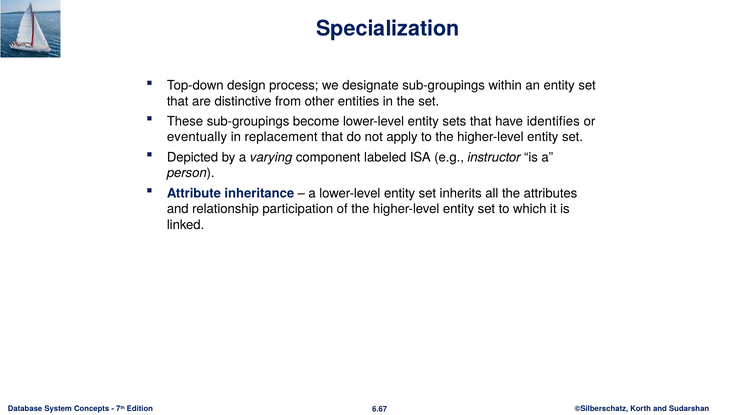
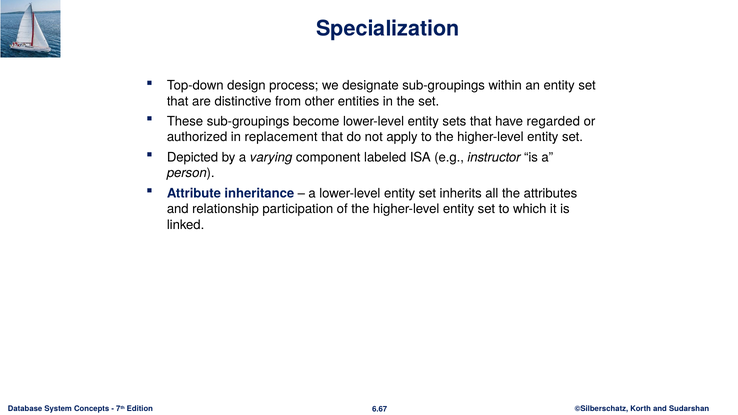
identifies: identifies -> regarded
eventually: eventually -> authorized
